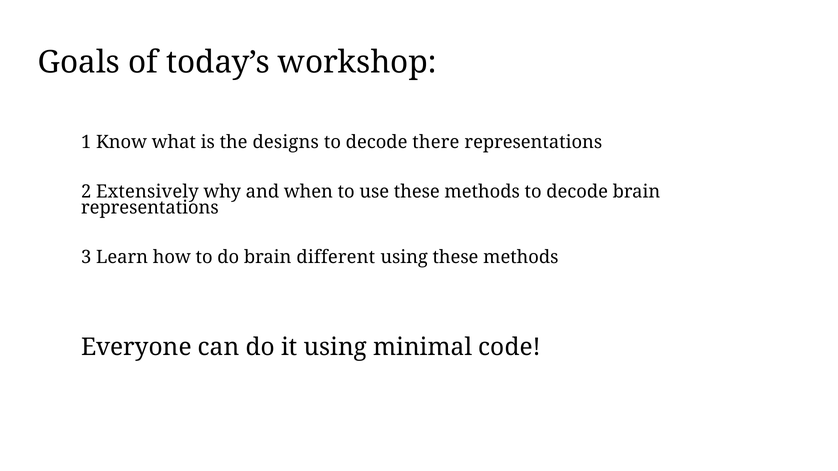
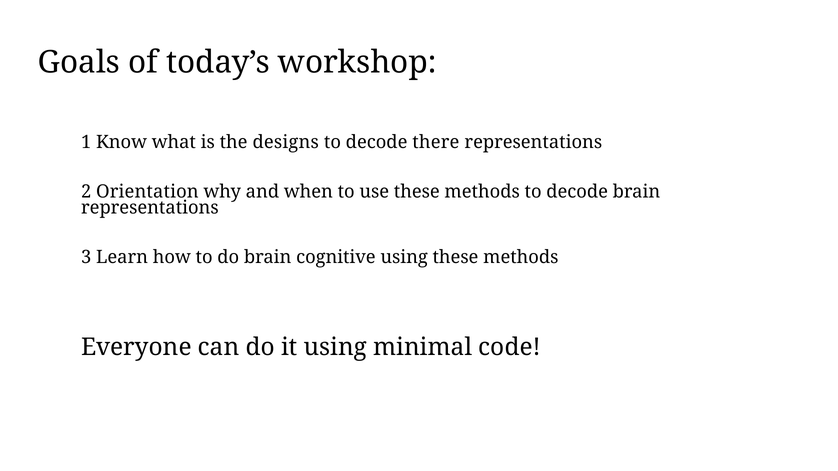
Extensively: Extensively -> Orientation
different: different -> cognitive
